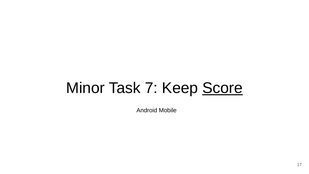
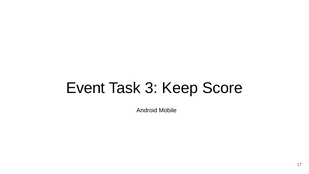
Minor: Minor -> Event
7: 7 -> 3
Score underline: present -> none
